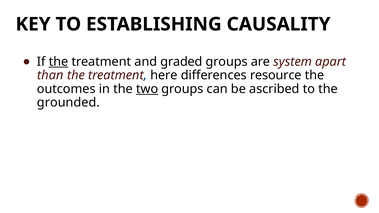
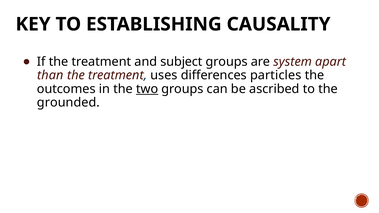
the at (59, 62) underline: present -> none
graded: graded -> subject
here: here -> uses
resource: resource -> particles
